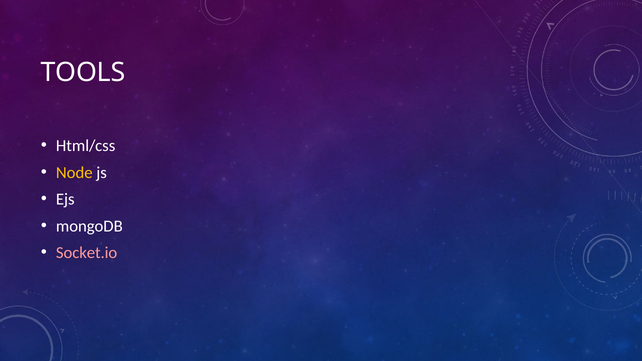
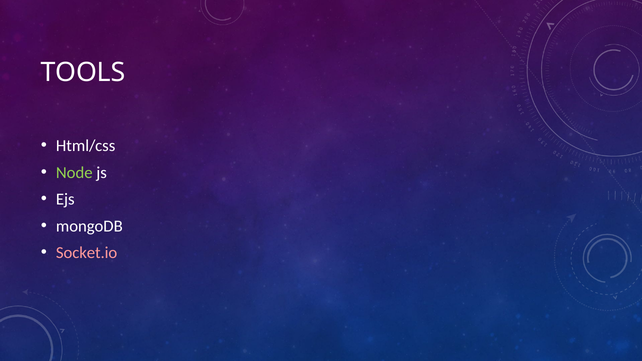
Node colour: yellow -> light green
